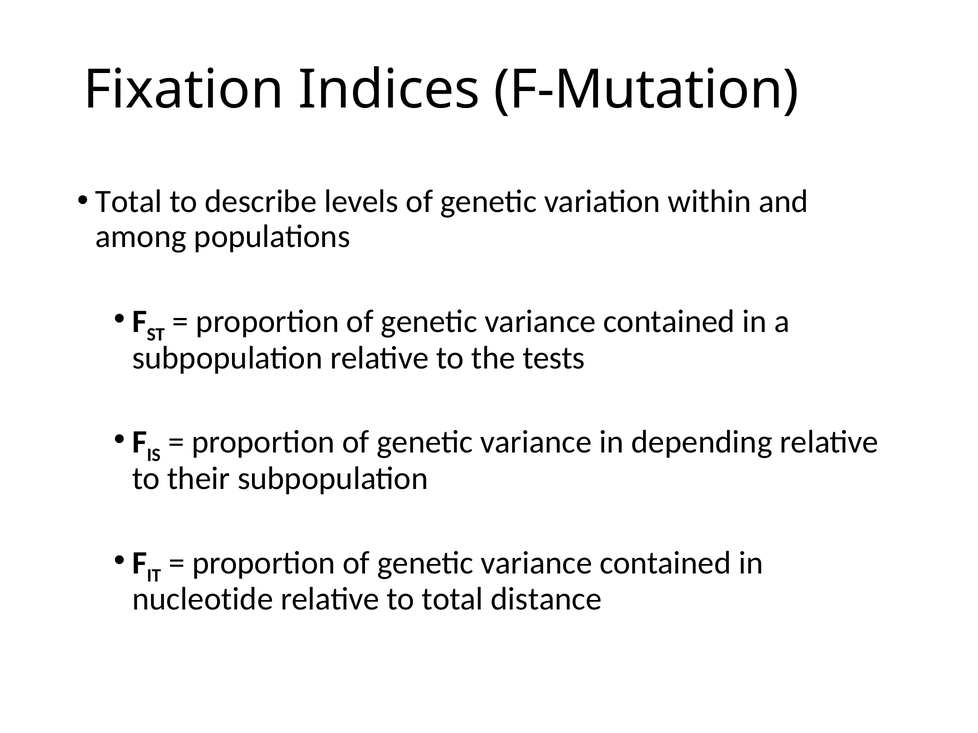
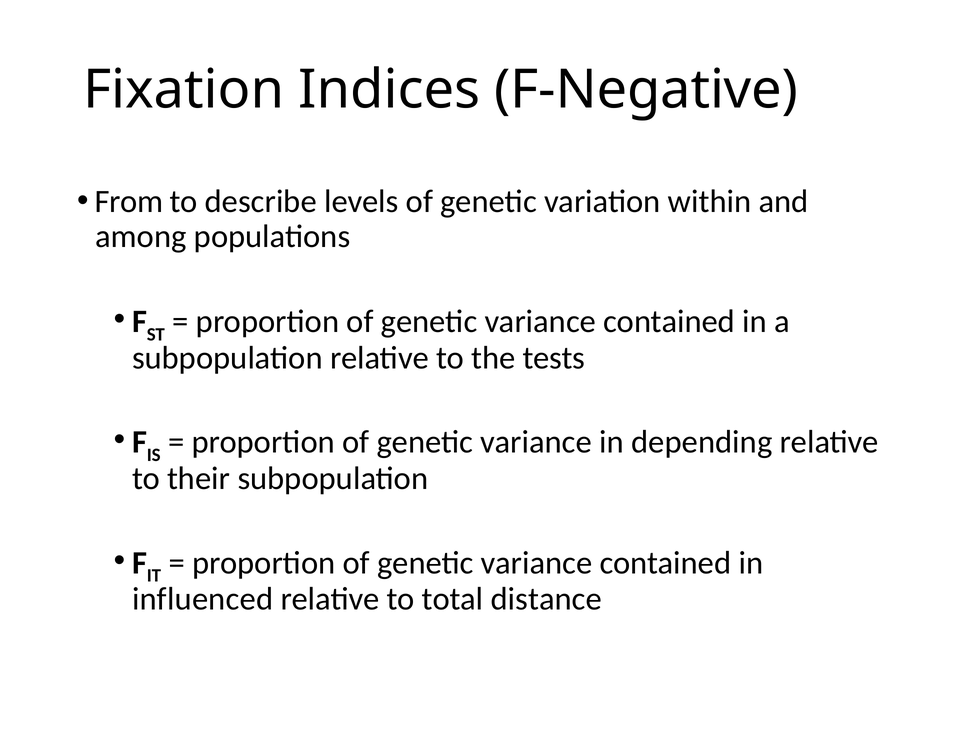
F-Mutation: F-Mutation -> F-Negative
Total at (129, 202): Total -> From
nucleotide: nucleotide -> influenced
